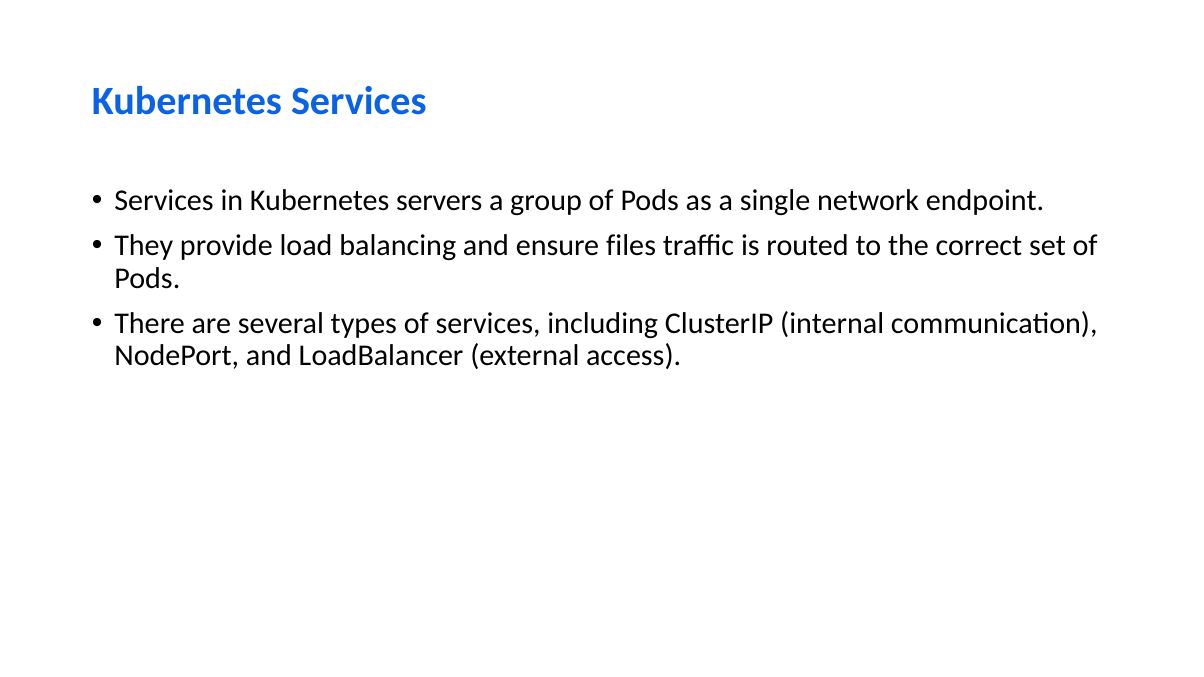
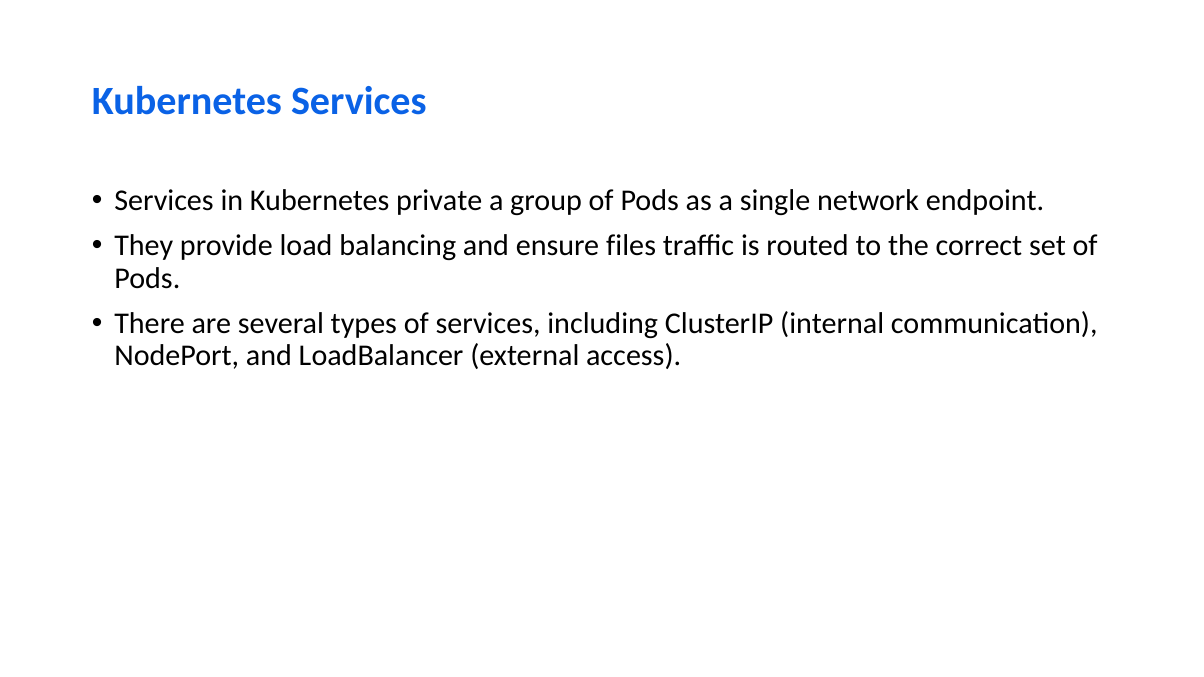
servers: servers -> private
